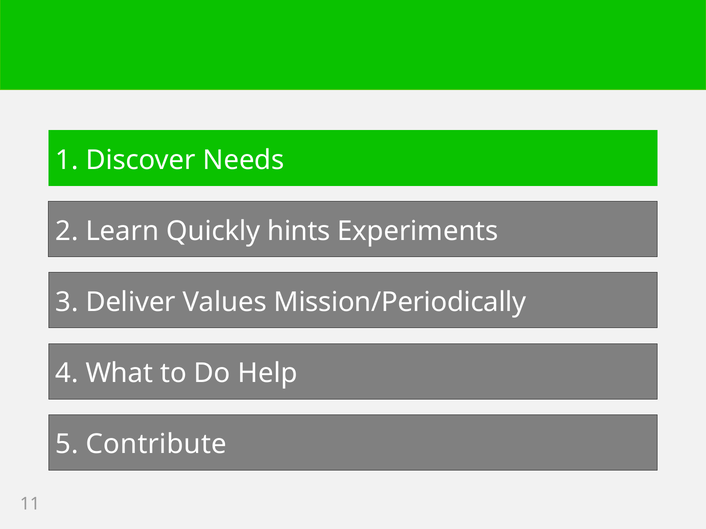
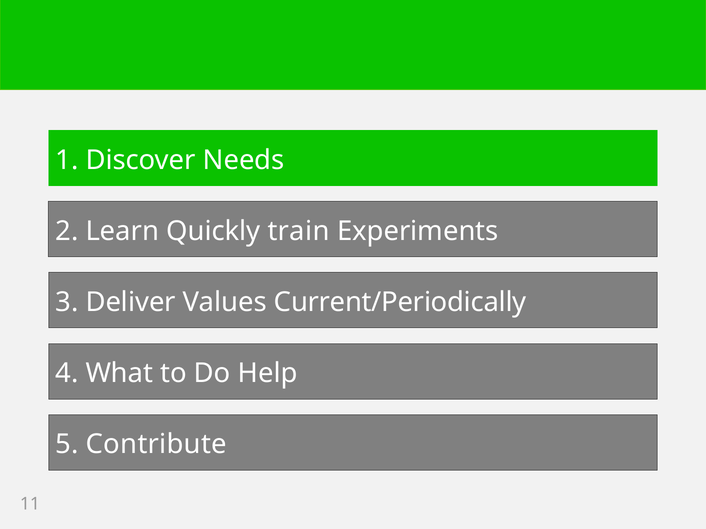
hints: hints -> train
Mission/Periodically: Mission/Periodically -> Current/Periodically
